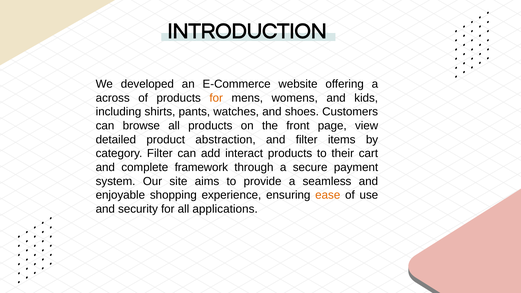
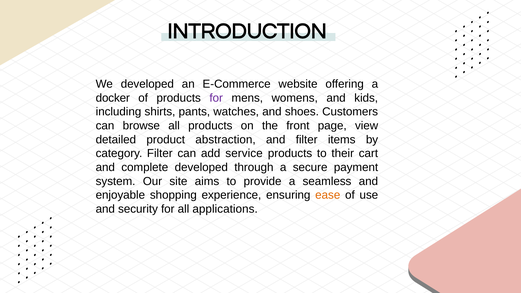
across: across -> docker
for at (216, 98) colour: orange -> purple
interact: interact -> service
complete framework: framework -> developed
